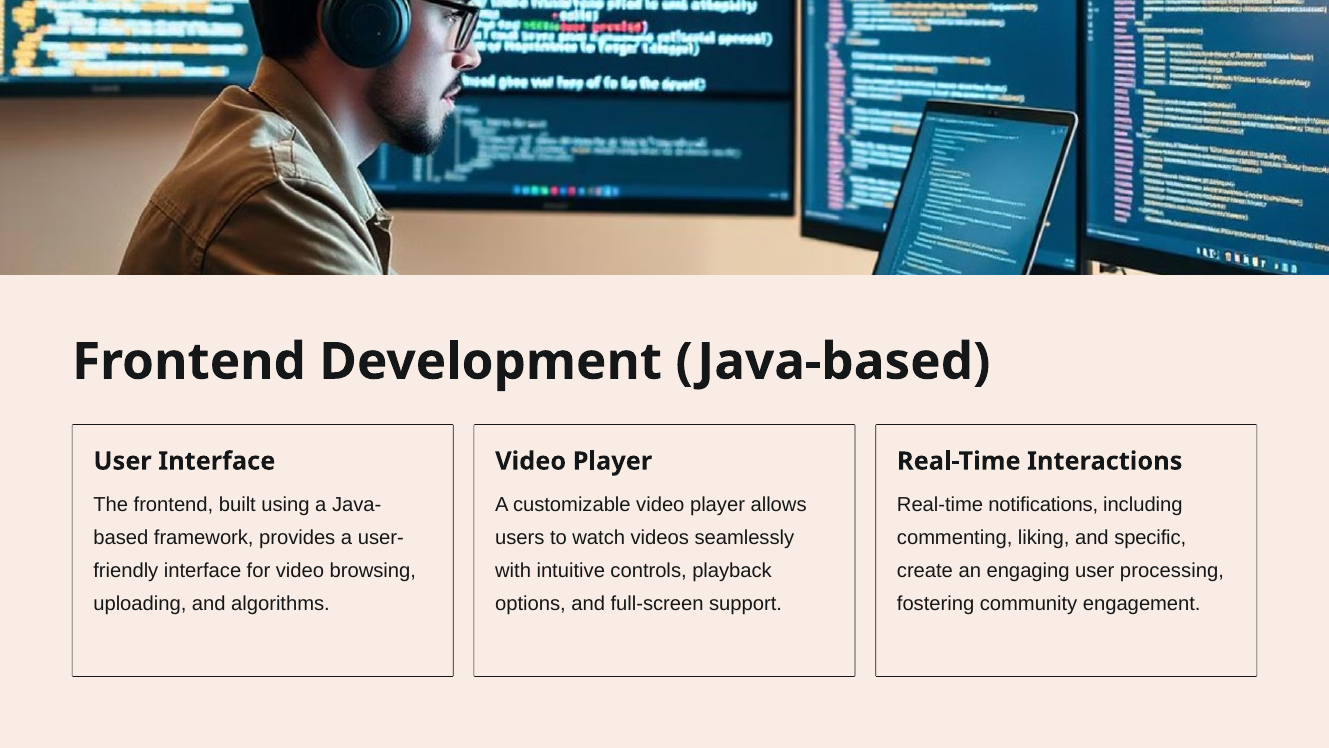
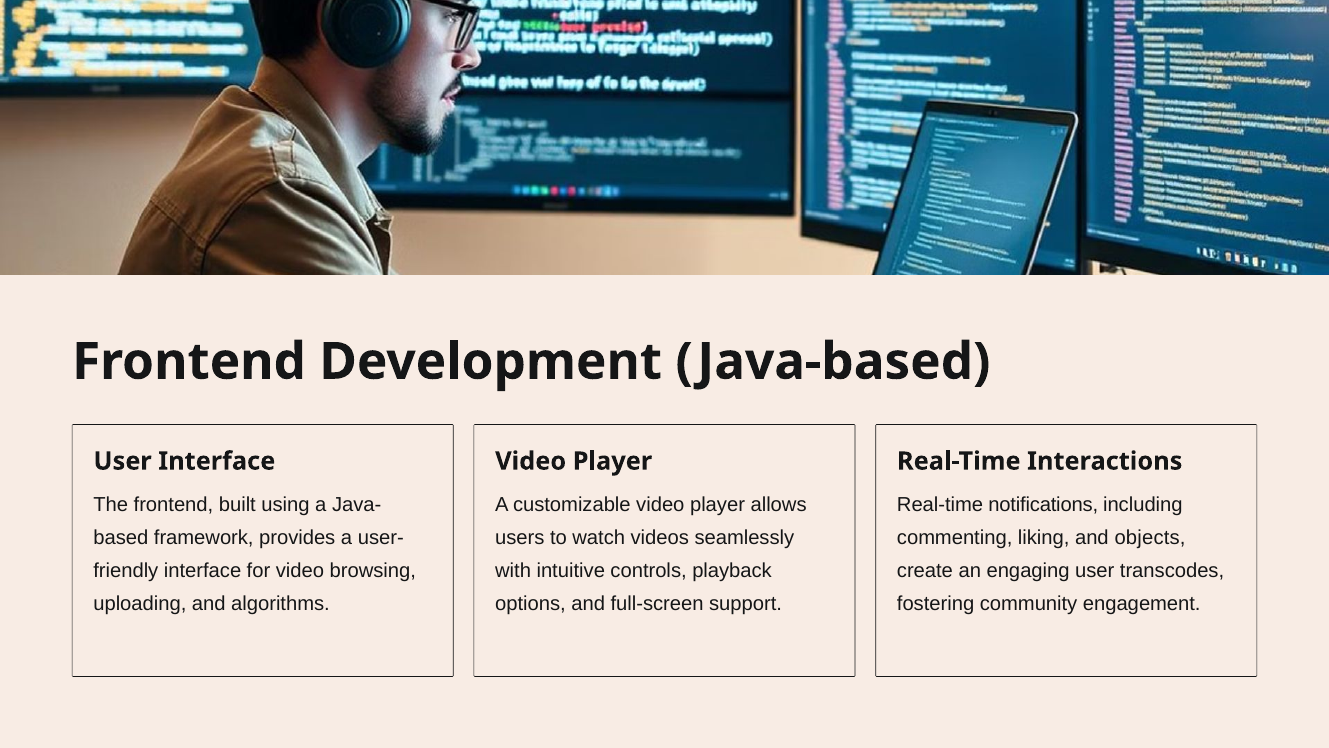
specific: specific -> objects
processing: processing -> transcodes
